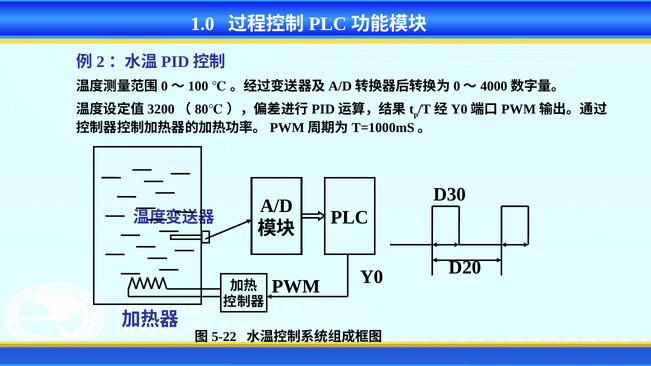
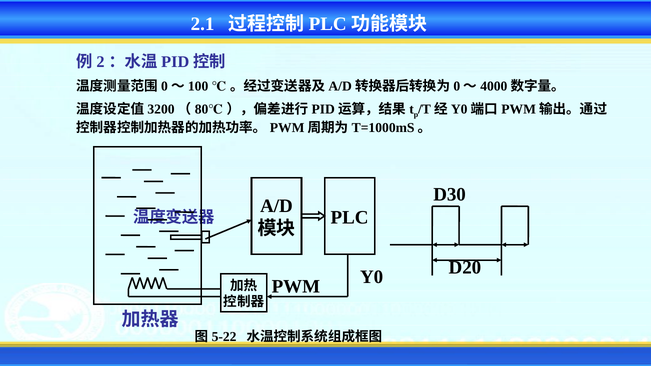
1.0: 1.0 -> 2.1
